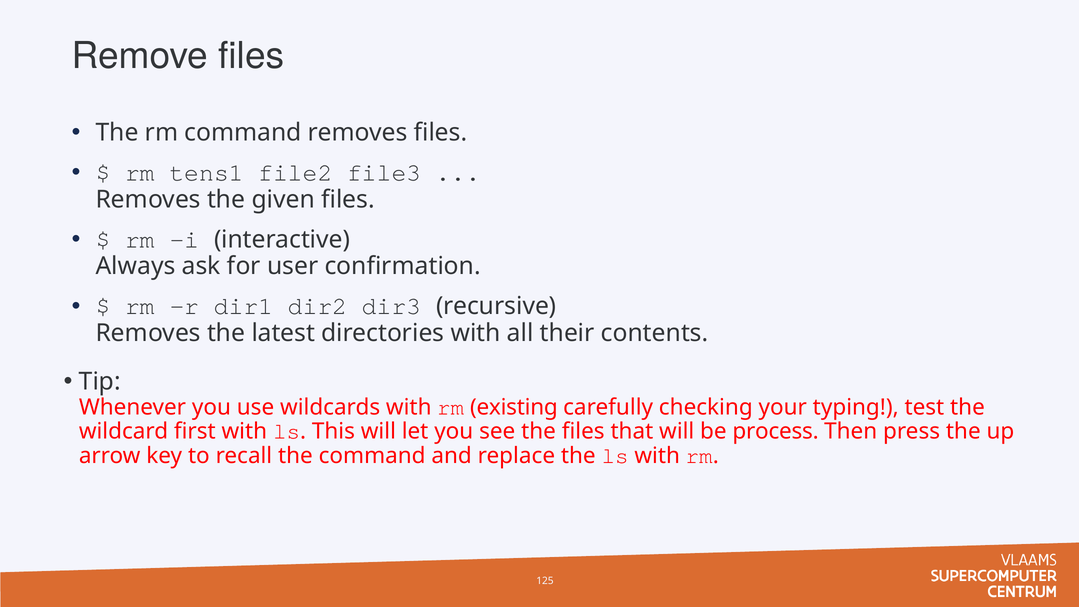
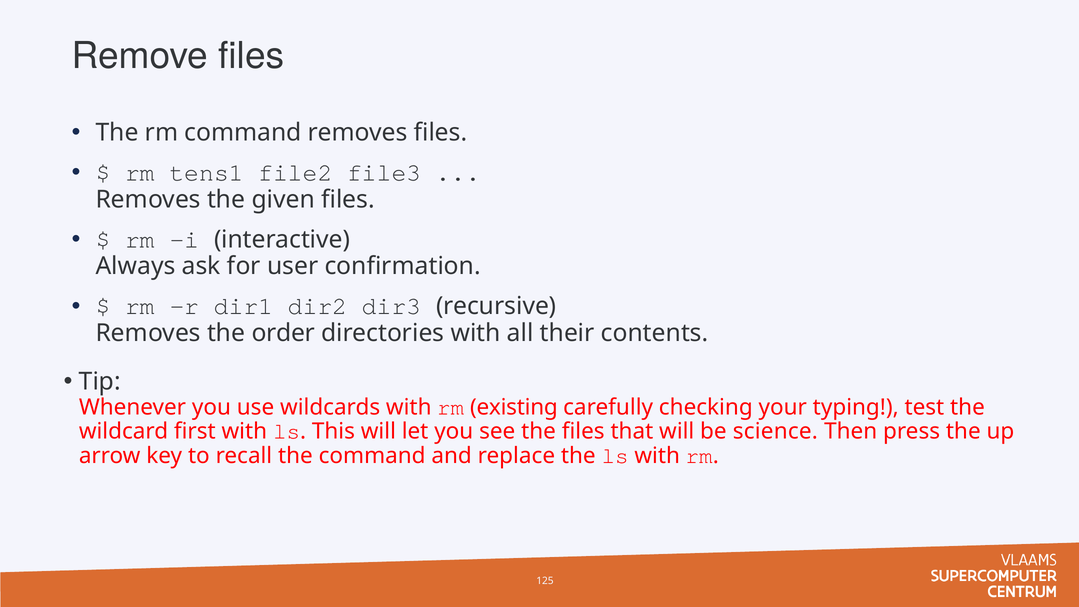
latest: latest -> order
process: process -> science
